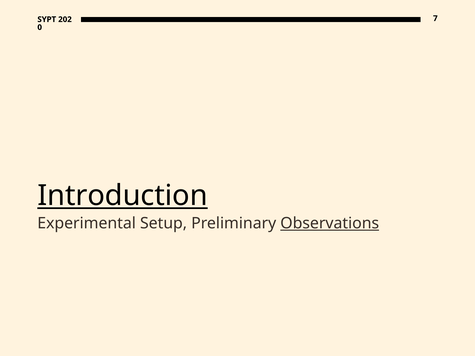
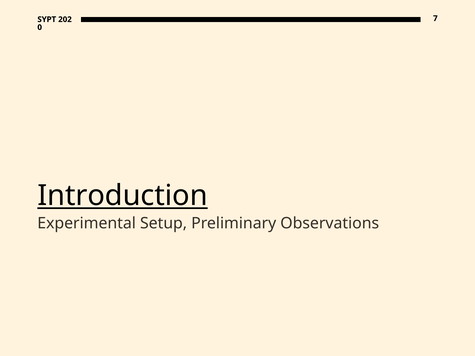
Observations underline: present -> none
